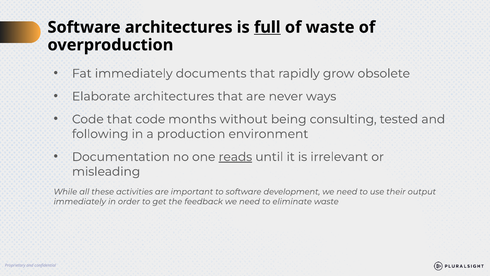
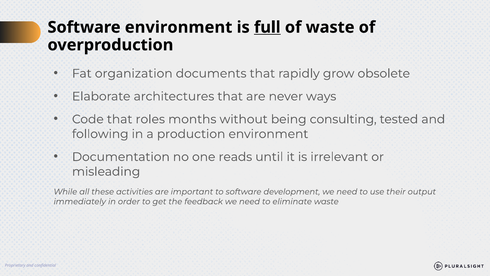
Software architectures: architectures -> environment
Fat immediately: immediately -> organization
that code: code -> roles
reads underline: present -> none
